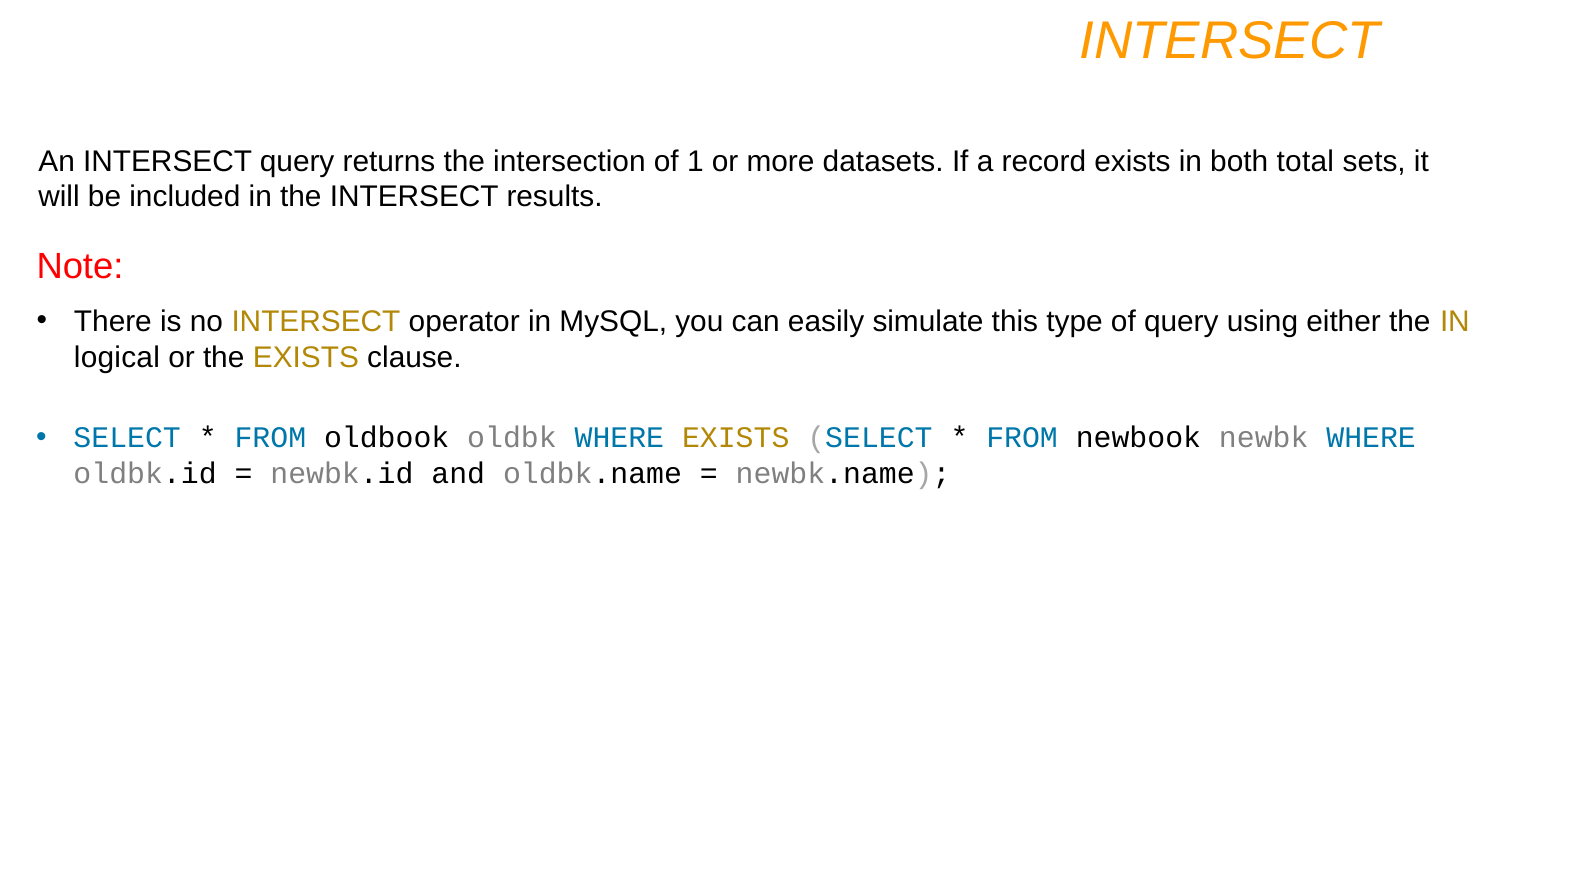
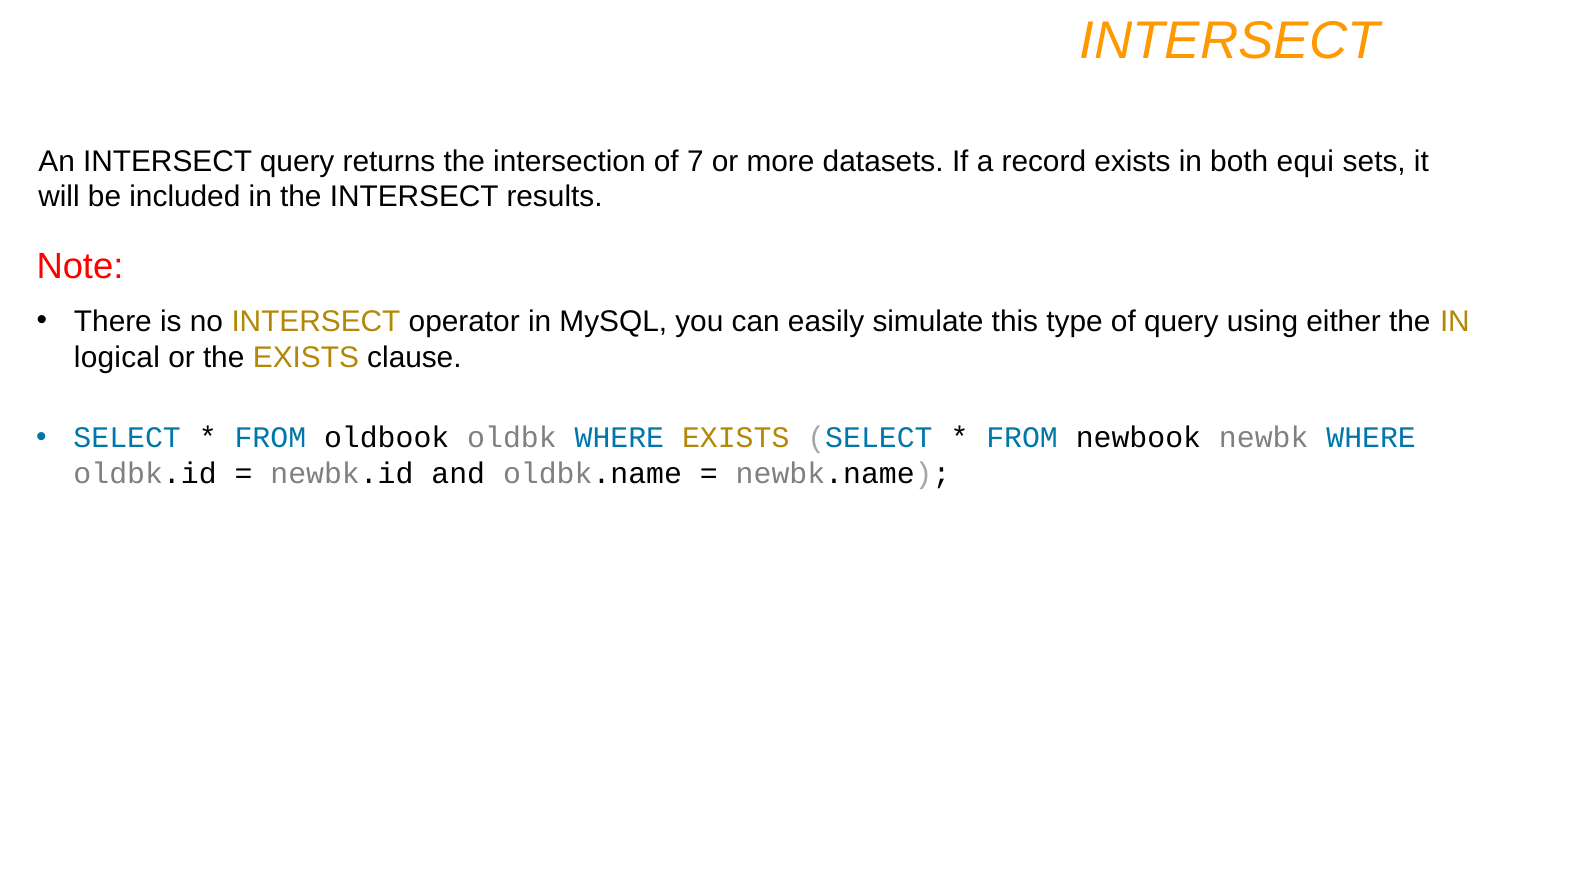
1: 1 -> 7
total: total -> equi
